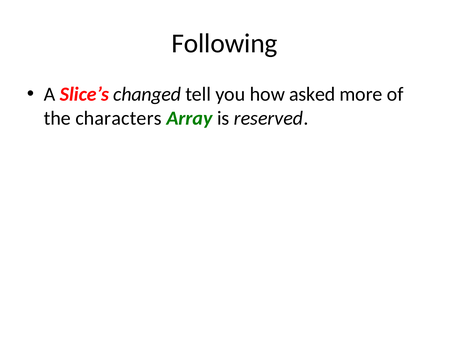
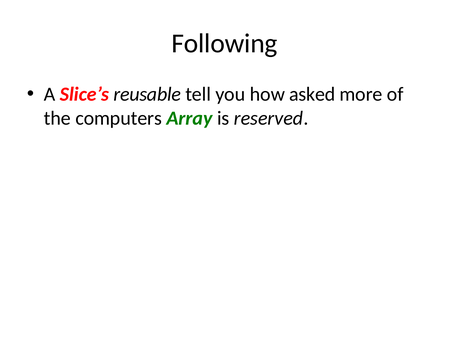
changed: changed -> reusable
characters: characters -> computers
